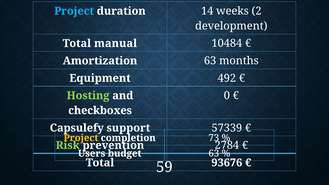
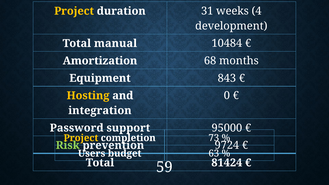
Project at (74, 11) colour: light blue -> yellow
14: 14 -> 31
2: 2 -> 4
Amortization 63: 63 -> 68
492: 492 -> 843
Hosting colour: light green -> yellow
checkboxes: checkboxes -> integration
Capsulefy: Capsulefy -> Password
57339: 57339 -> 95000
2784: 2784 -> 9724
93676: 93676 -> 81424
